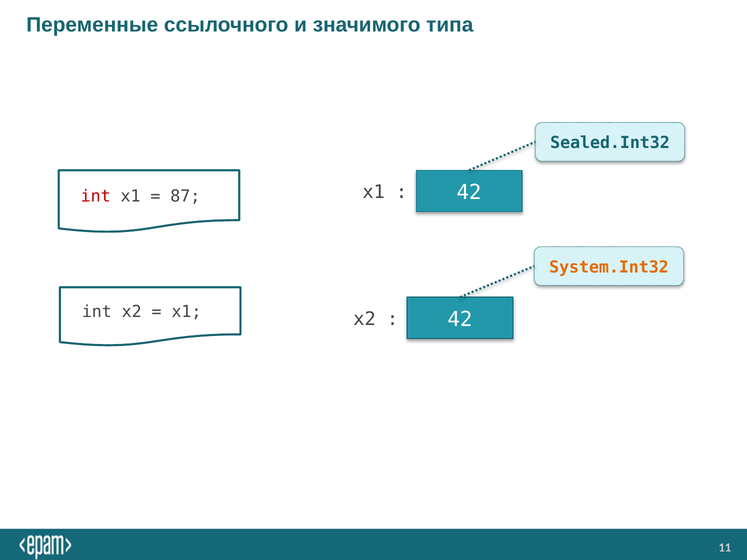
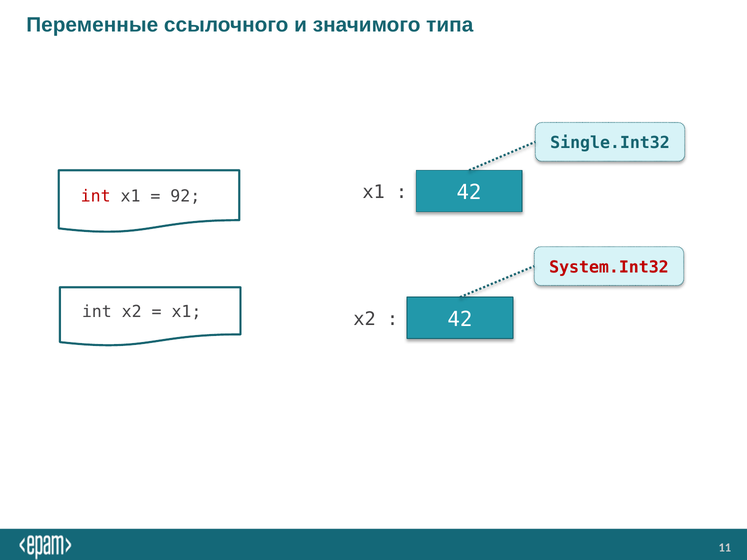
Sealed.Int32: Sealed.Int32 -> Single.Int32
87: 87 -> 92
System.Int32 colour: orange -> red
